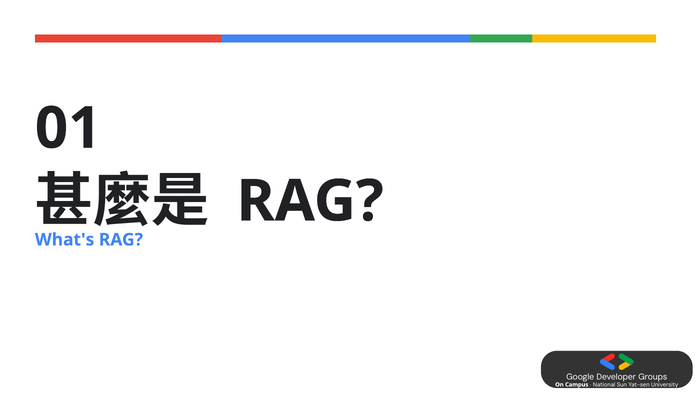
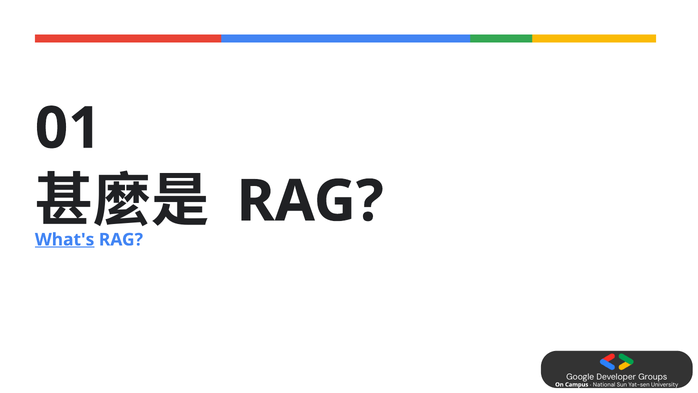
What's underline: none -> present
